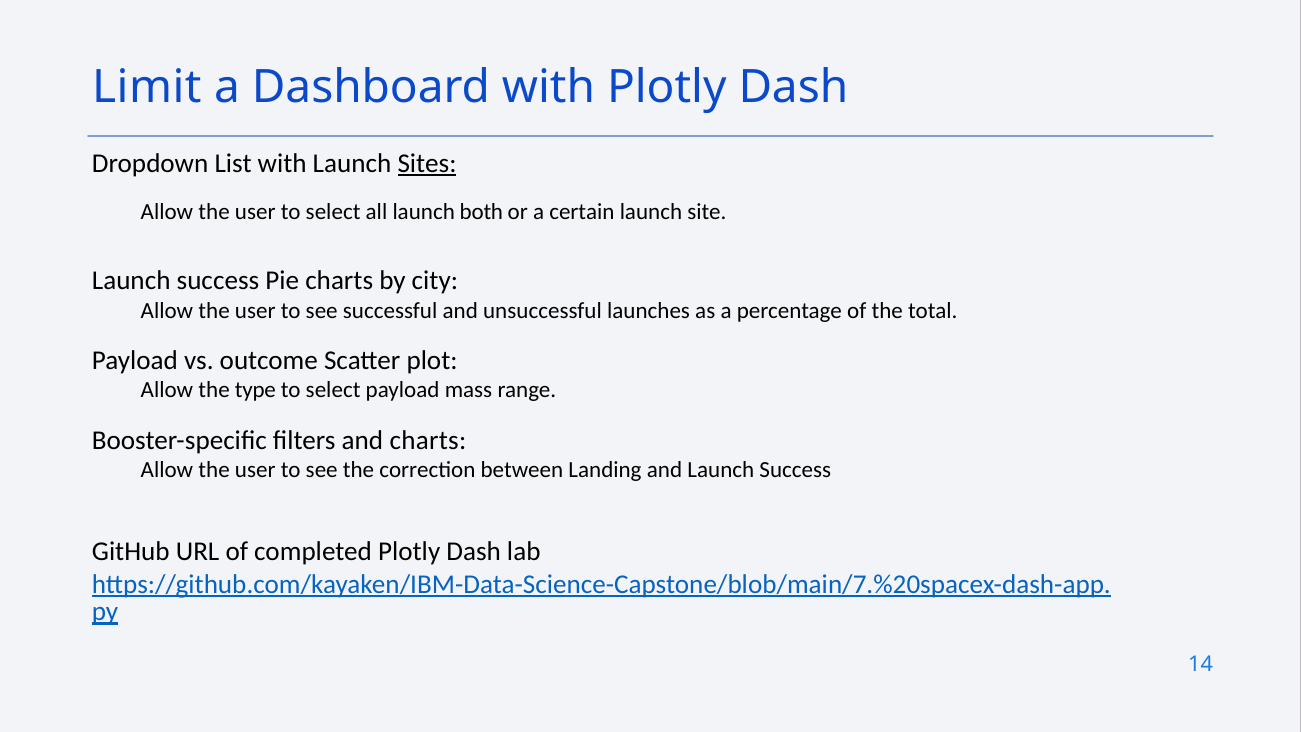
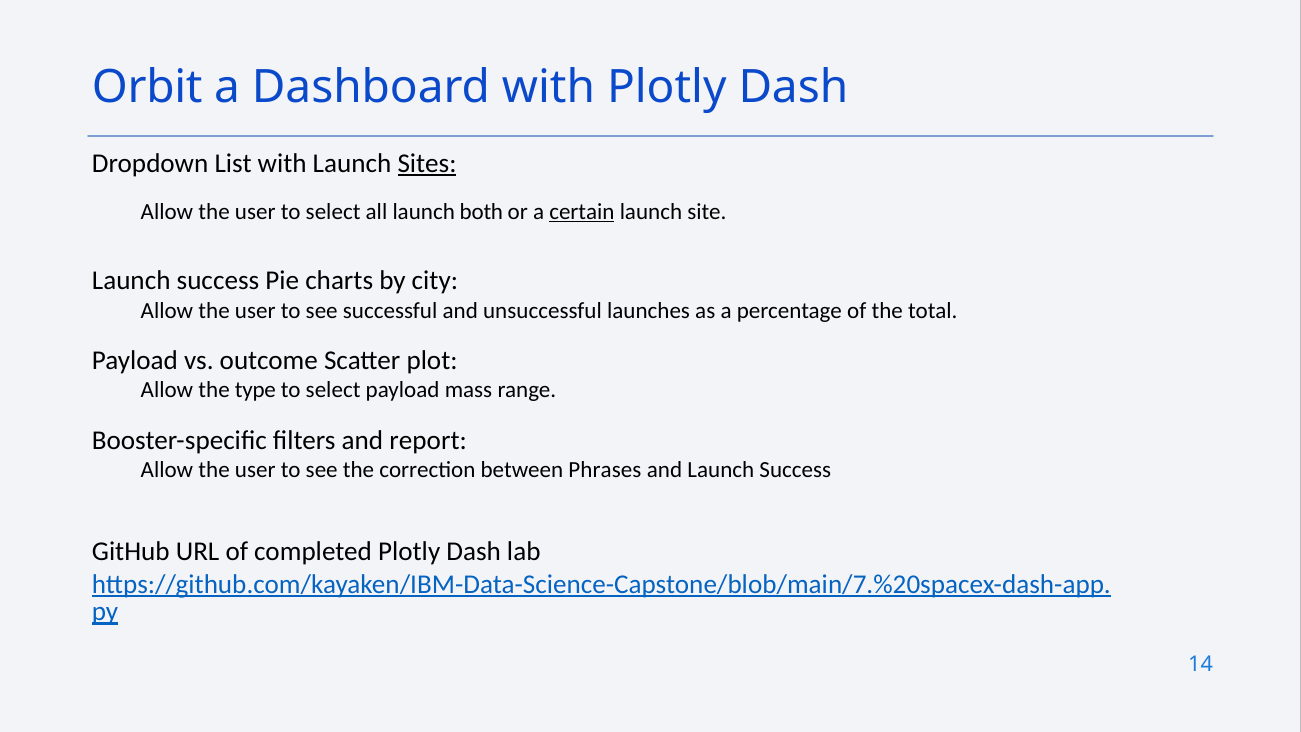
Limit: Limit -> Orbit
certain underline: none -> present
and charts: charts -> report
Landing: Landing -> Phrases
